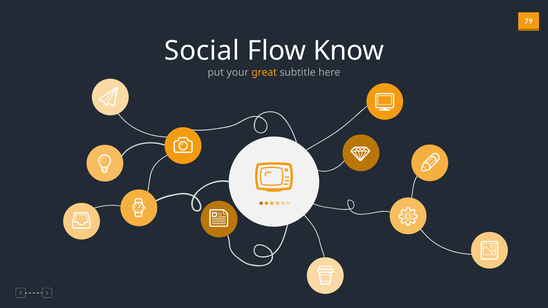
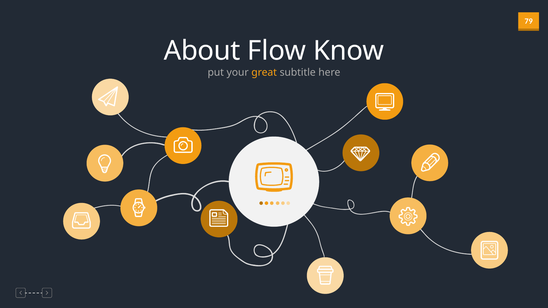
Social: Social -> About
